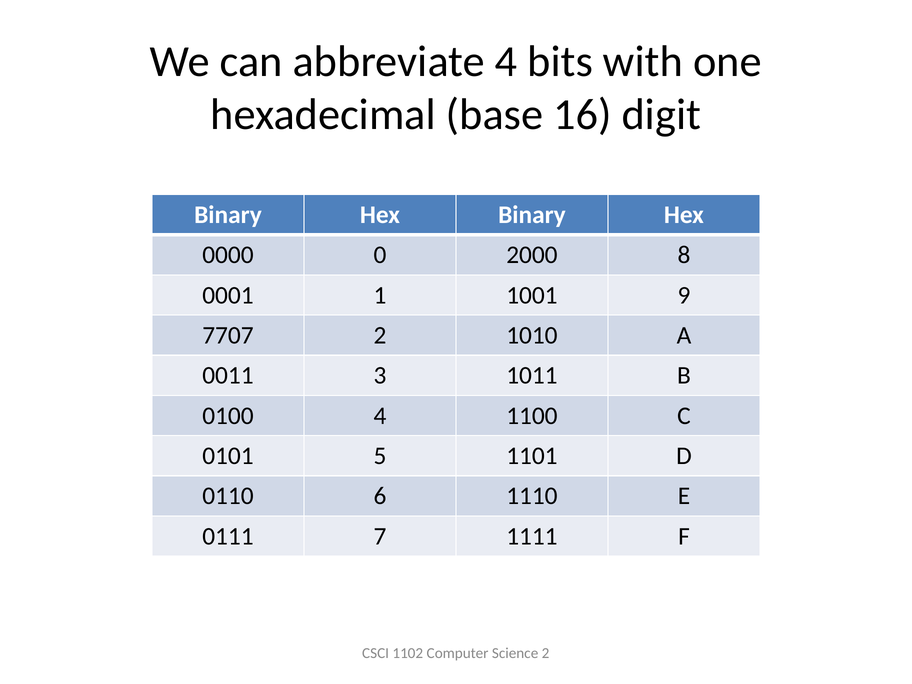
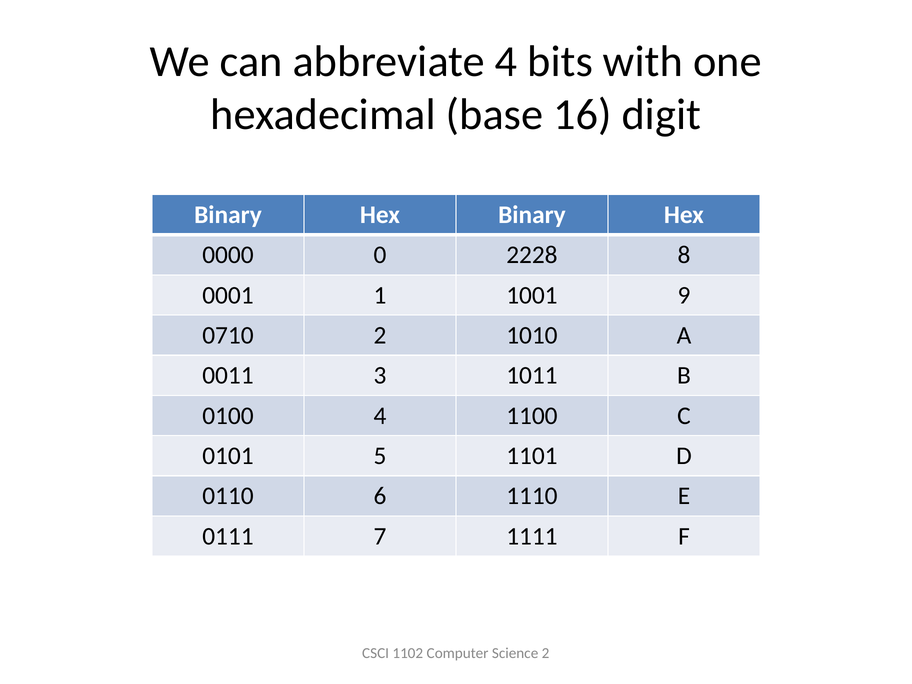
2000: 2000 -> 2228
7707: 7707 -> 0710
